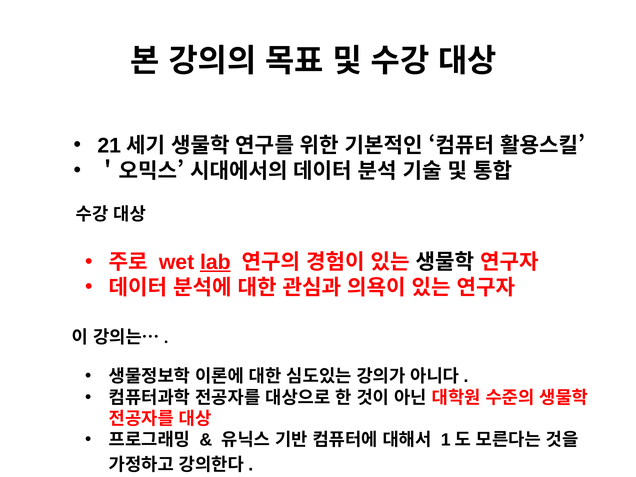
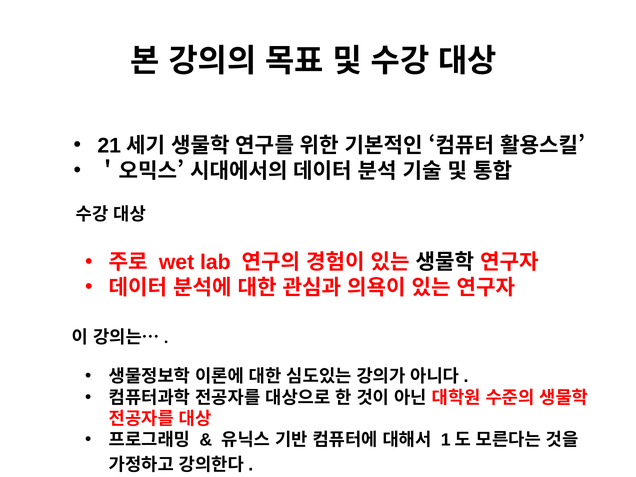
lab underline: present -> none
